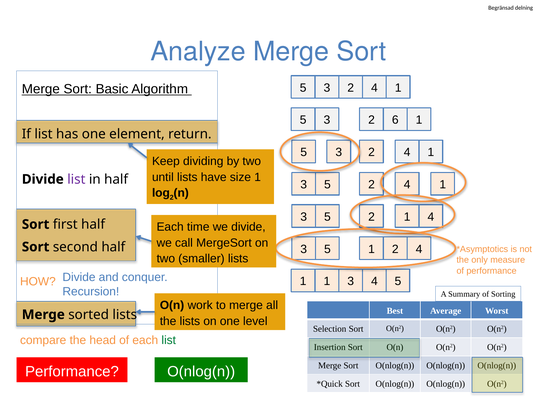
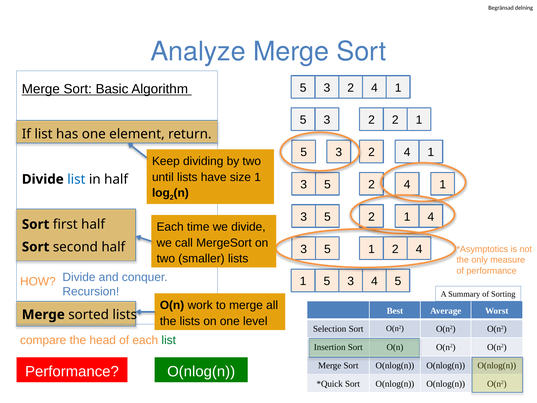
2 6: 6 -> 2
list at (76, 179) colour: purple -> blue
1 at (327, 281): 1 -> 5
